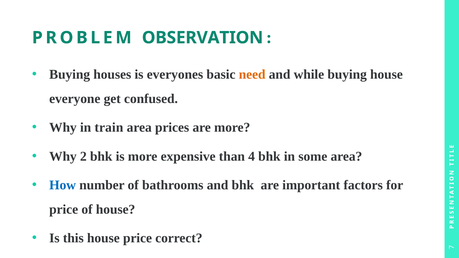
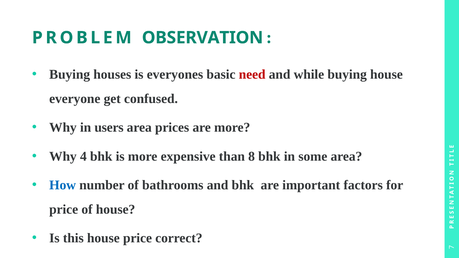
need colour: orange -> red
train: train -> users
2: 2 -> 4
4: 4 -> 8
